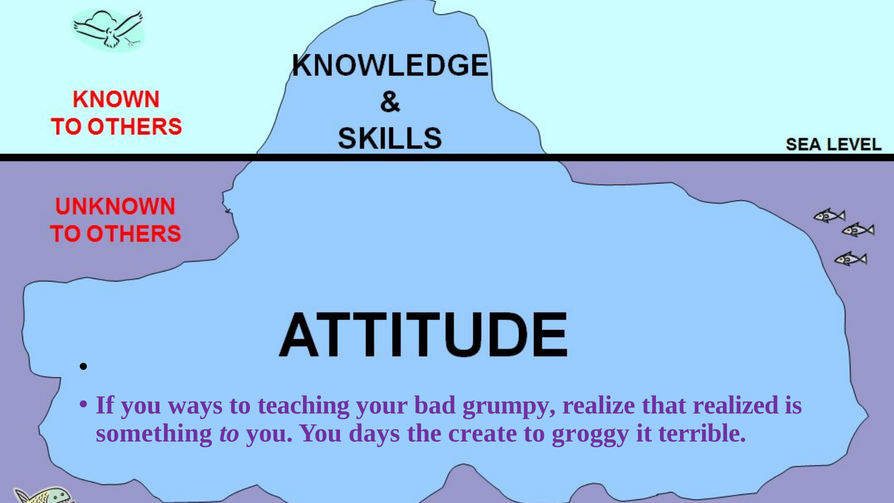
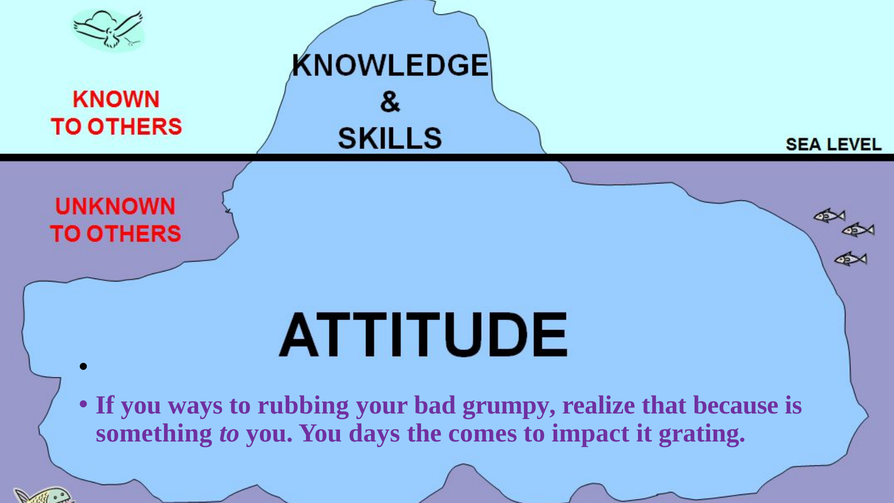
teaching: teaching -> rubbing
realized: realized -> because
create: create -> comes
groggy: groggy -> impact
terrible: terrible -> grating
